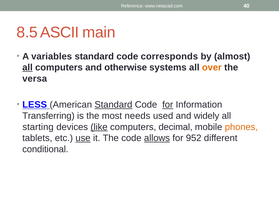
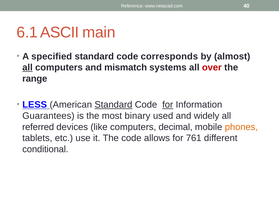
8.5: 8.5 -> 6.1
variables: variables -> specified
otherwise: otherwise -> mismatch
over colour: orange -> red
versa: versa -> range
Transferring: Transferring -> Guarantees
needs: needs -> binary
starting: starting -> referred
like underline: present -> none
use underline: present -> none
allows underline: present -> none
952: 952 -> 761
